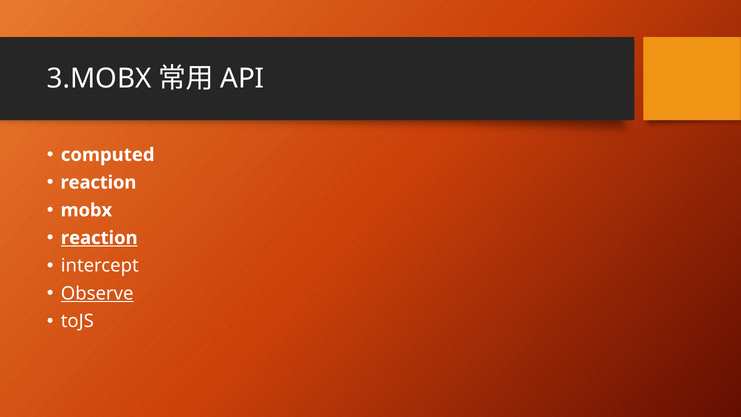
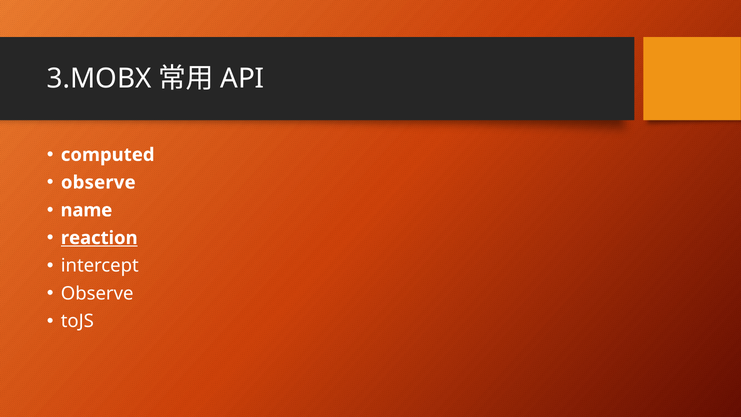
reaction at (98, 182): reaction -> observe
mobx: mobx -> name
Observe at (97, 293) underline: present -> none
